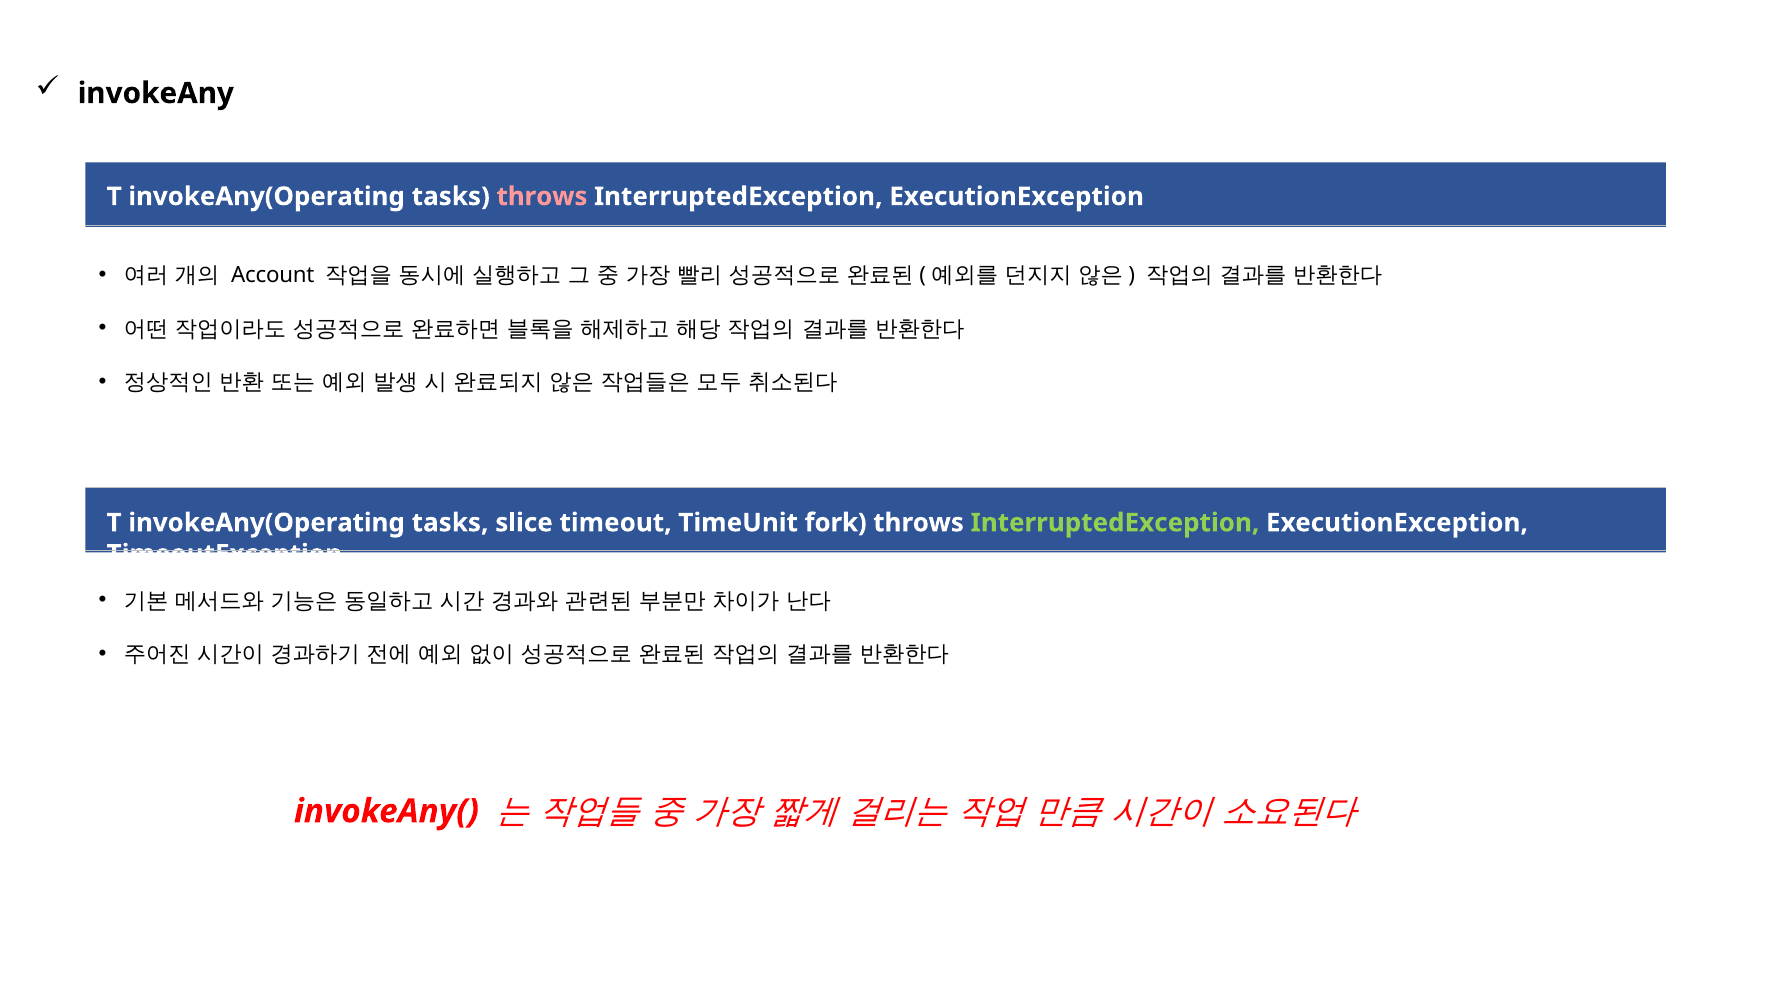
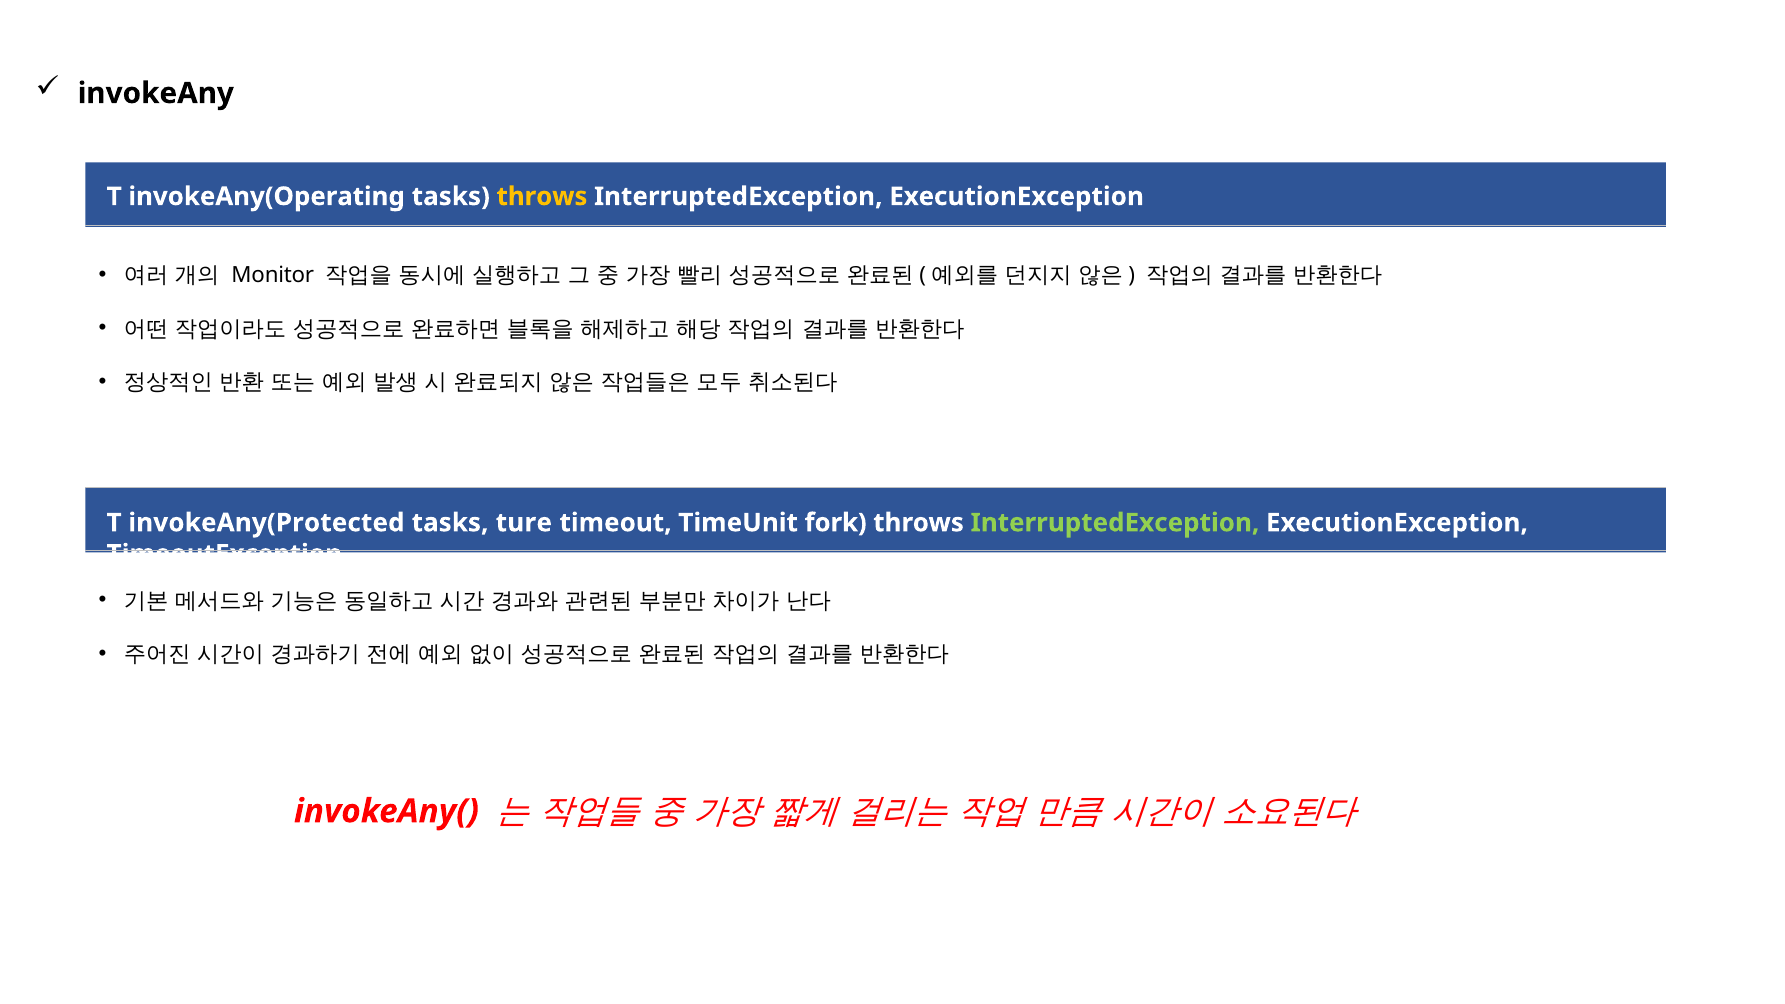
throws at (542, 197) colour: pink -> yellow
Account: Account -> Monitor
invokeAny(Operating at (267, 523): invokeAny(Operating -> invokeAny(Protected
slice: slice -> ture
